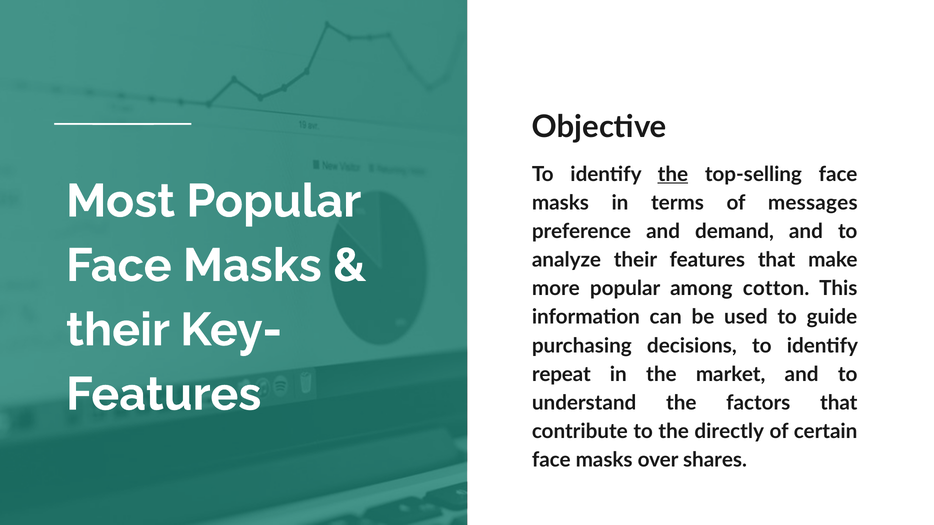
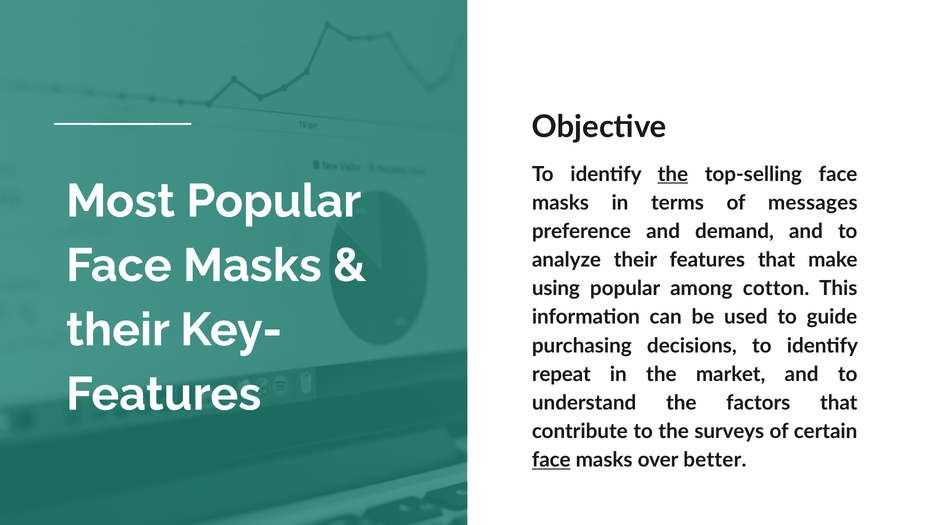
more: more -> using
directly: directly -> surveys
face at (551, 460) underline: none -> present
shares: shares -> better
